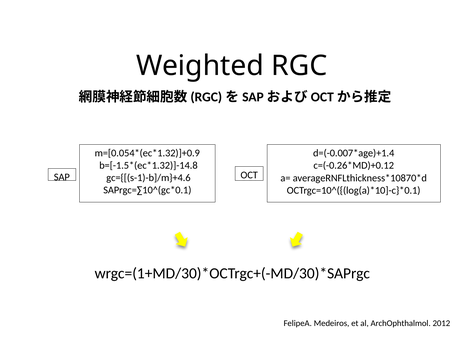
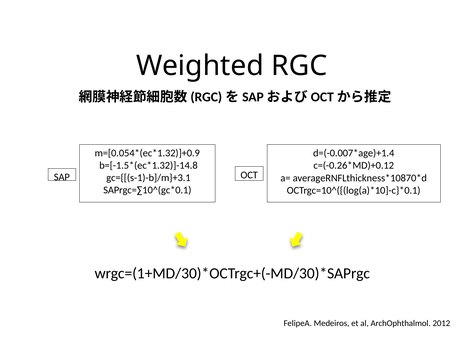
gc={[(s-1)-b]/m}+4.6: gc={[(s-1)-b]/m}+4.6 -> gc={[(s-1)-b]/m}+3.1
